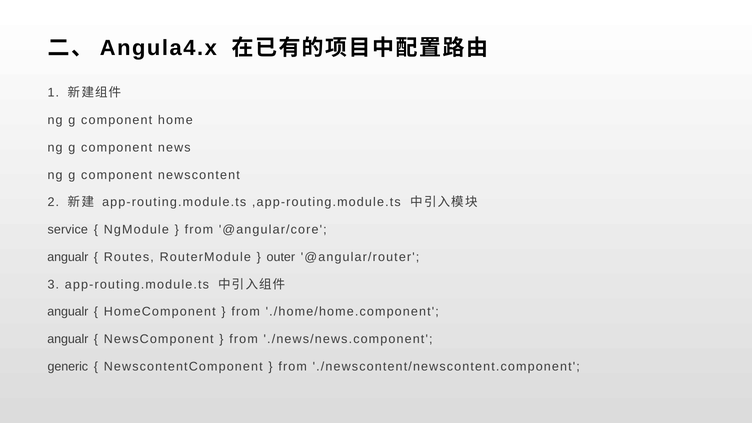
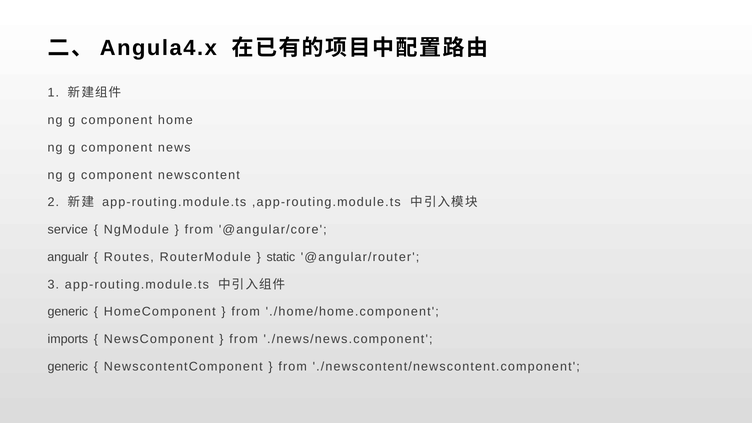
outer: outer -> static
angualr at (68, 312): angualr -> generic
angualr at (68, 339): angualr -> imports
